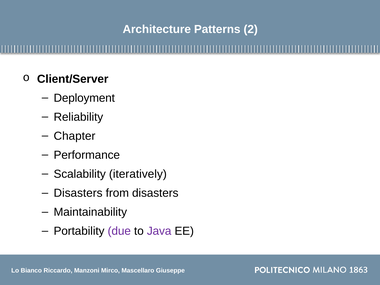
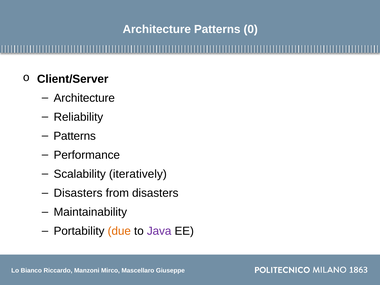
2: 2 -> 0
Deployment at (84, 98): Deployment -> Architecture
Chapter at (75, 136): Chapter -> Patterns
due colour: purple -> orange
